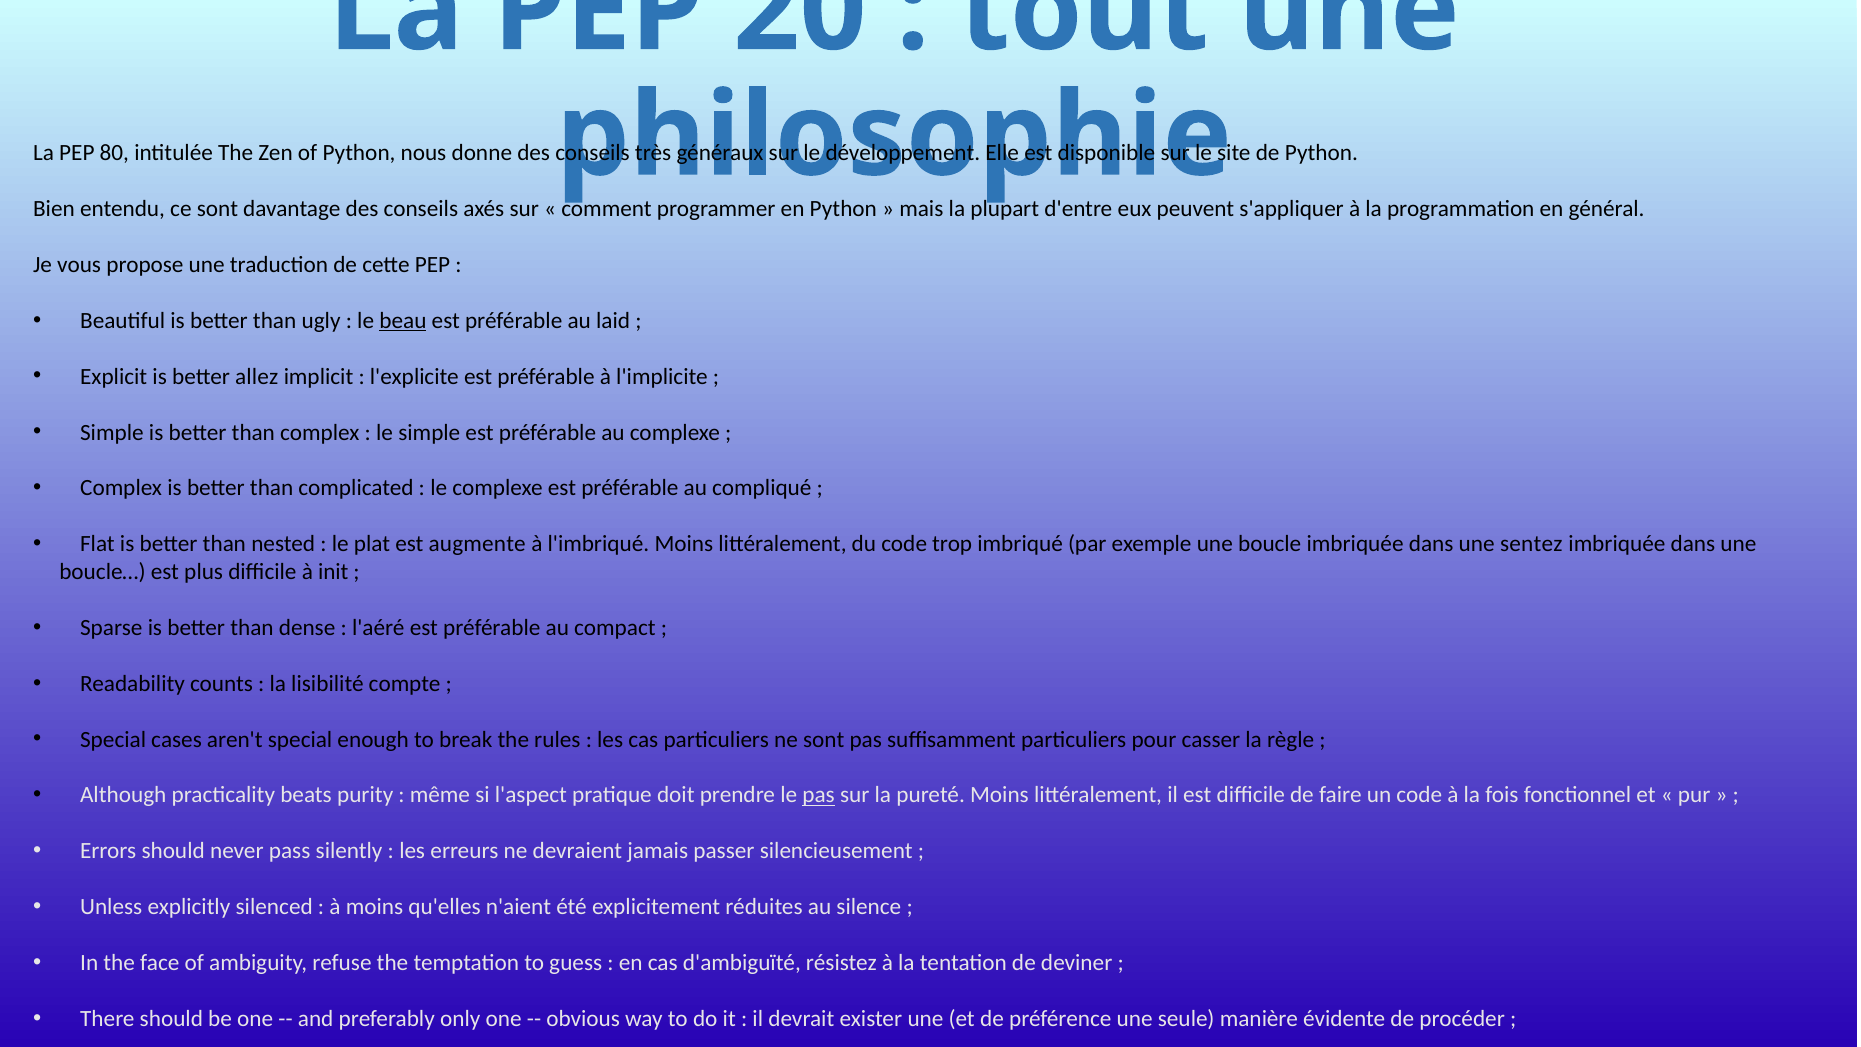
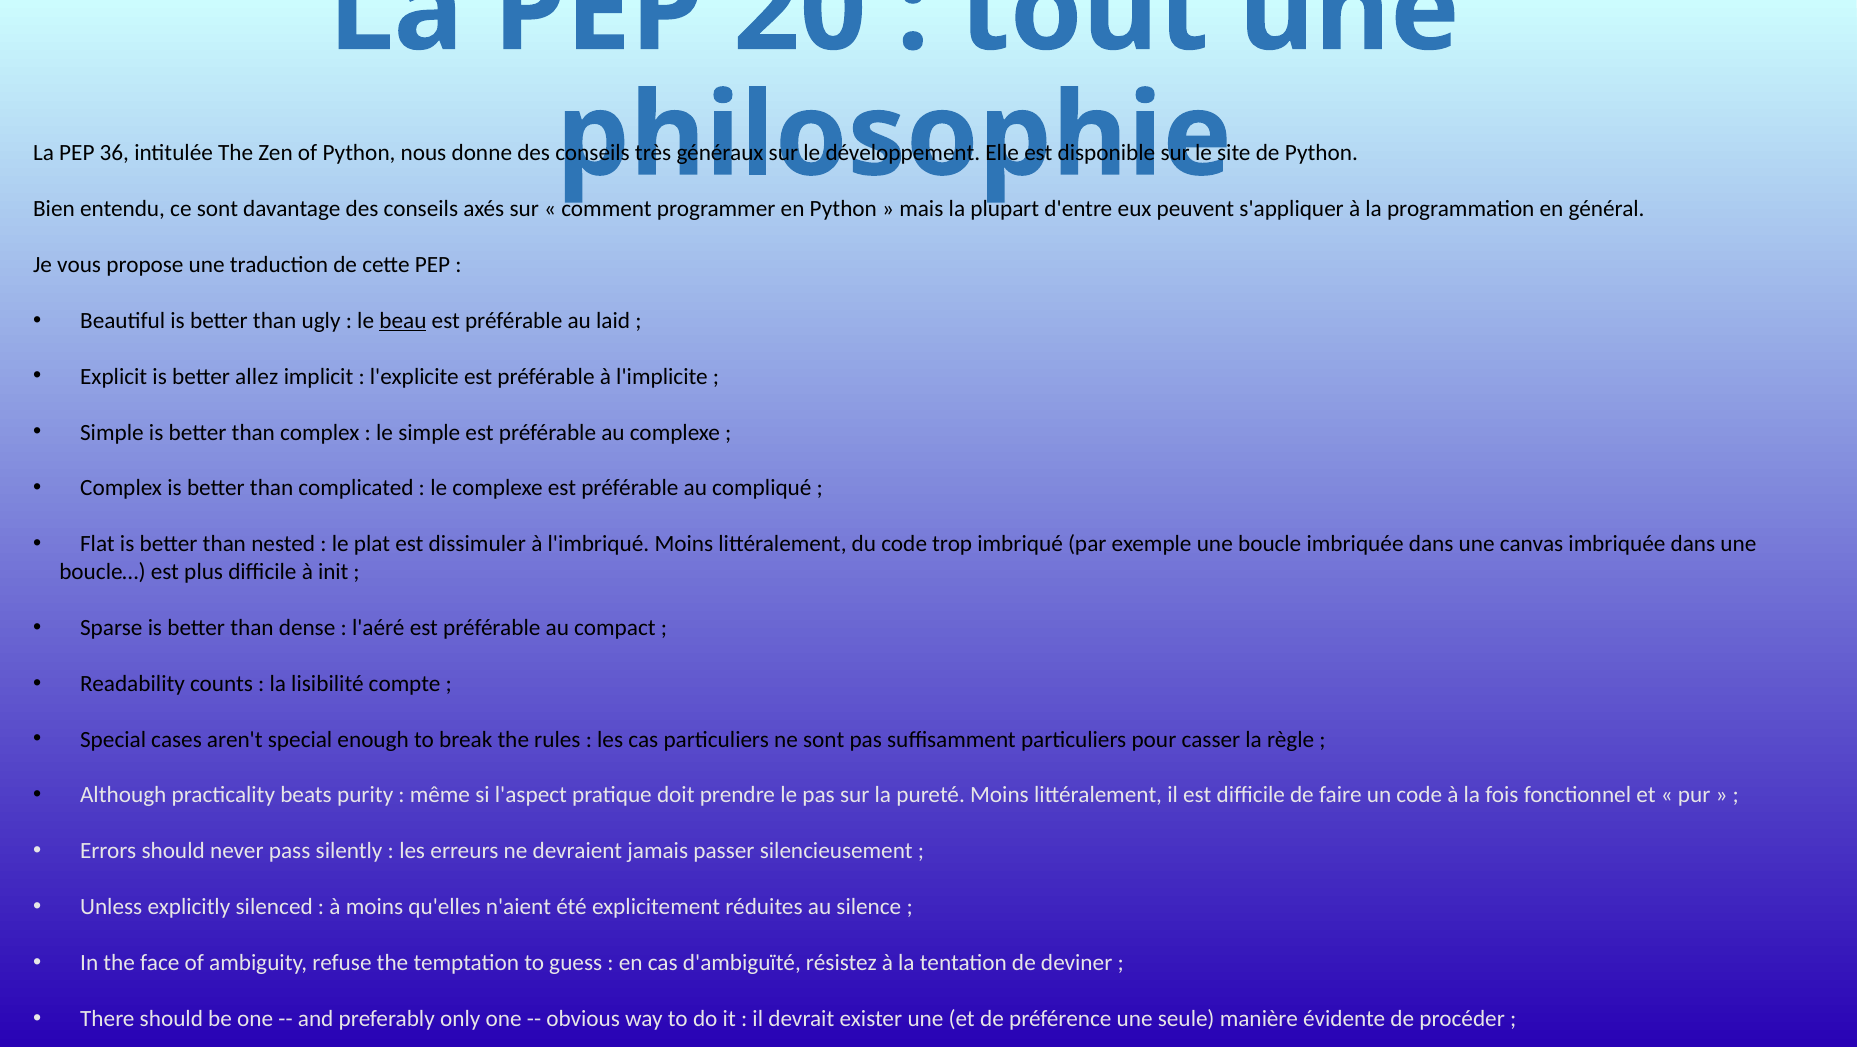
80: 80 -> 36
augmente: augmente -> dissimuler
sentez: sentez -> canvas
pas at (819, 795) underline: present -> none
